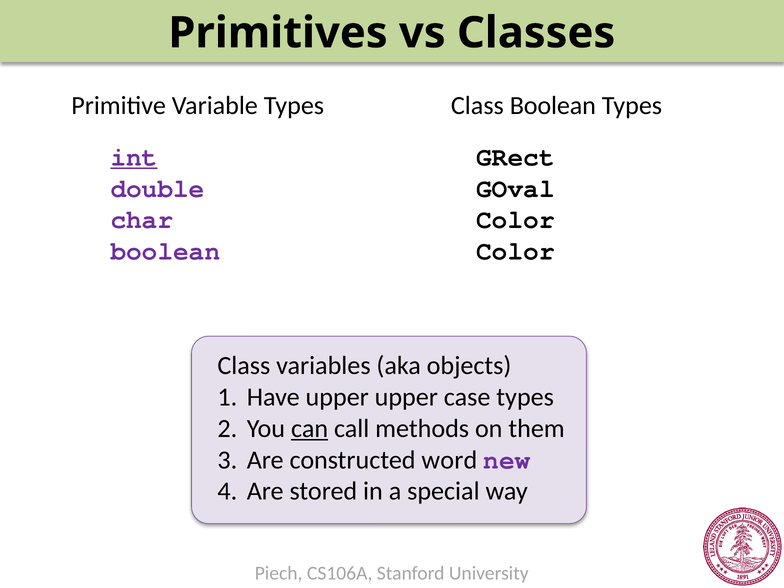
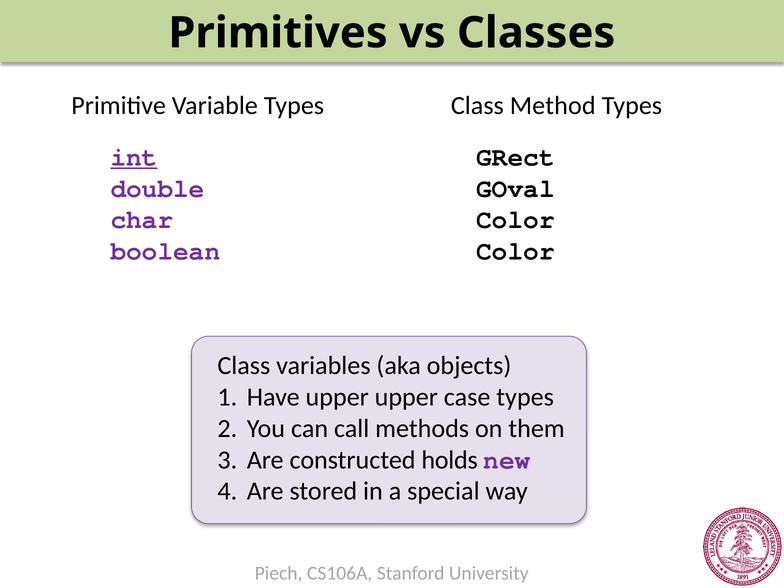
Class Boolean: Boolean -> Method
can underline: present -> none
word: word -> holds
